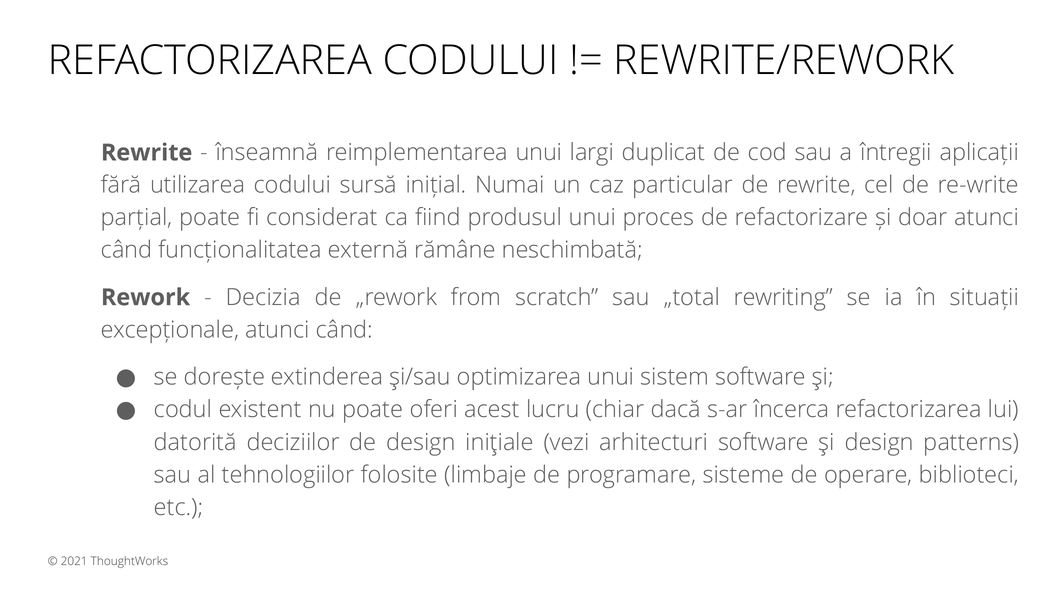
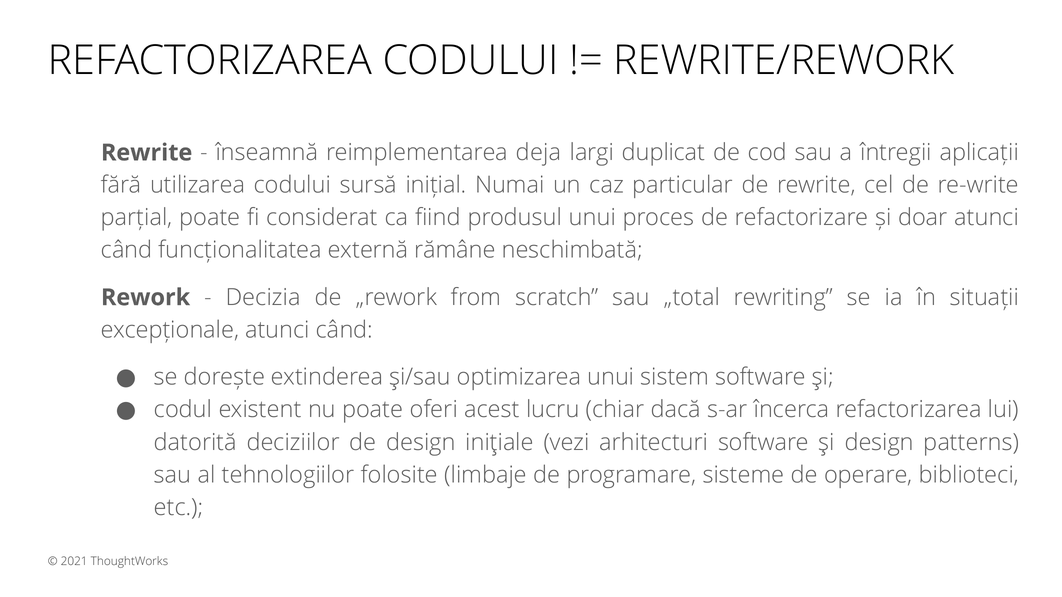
reimplementarea unui: unui -> deja
